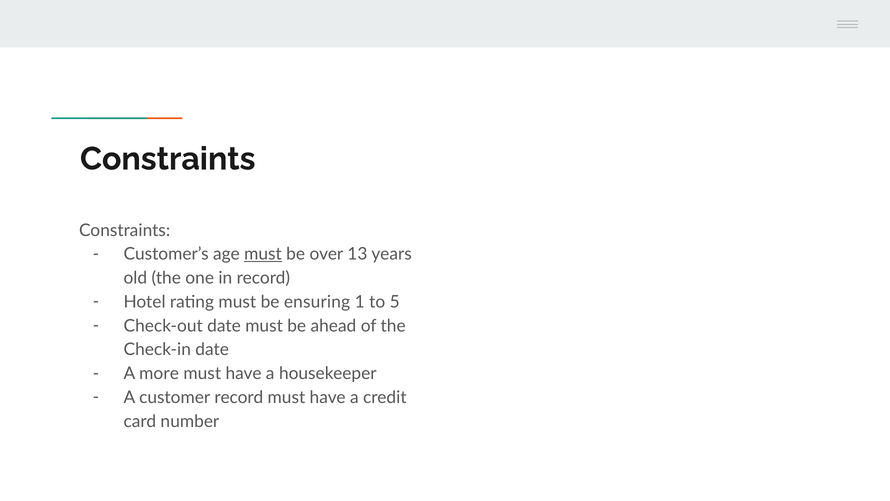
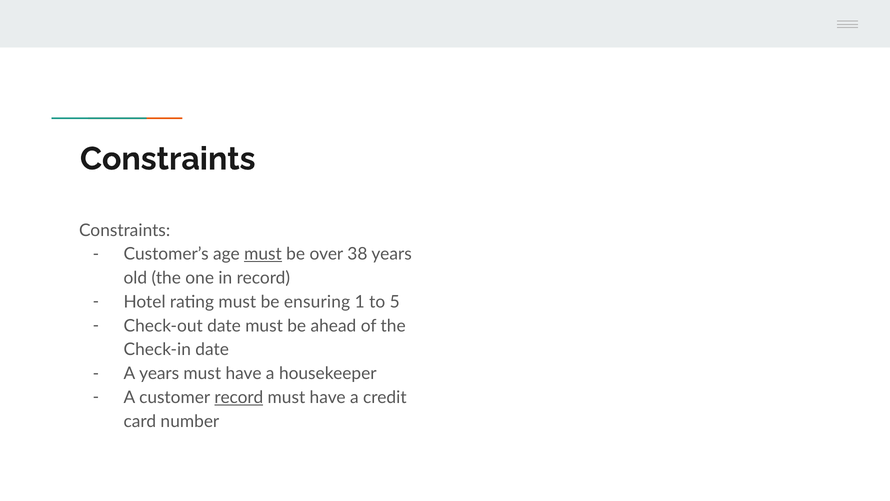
13: 13 -> 38
A more: more -> years
record at (239, 397) underline: none -> present
